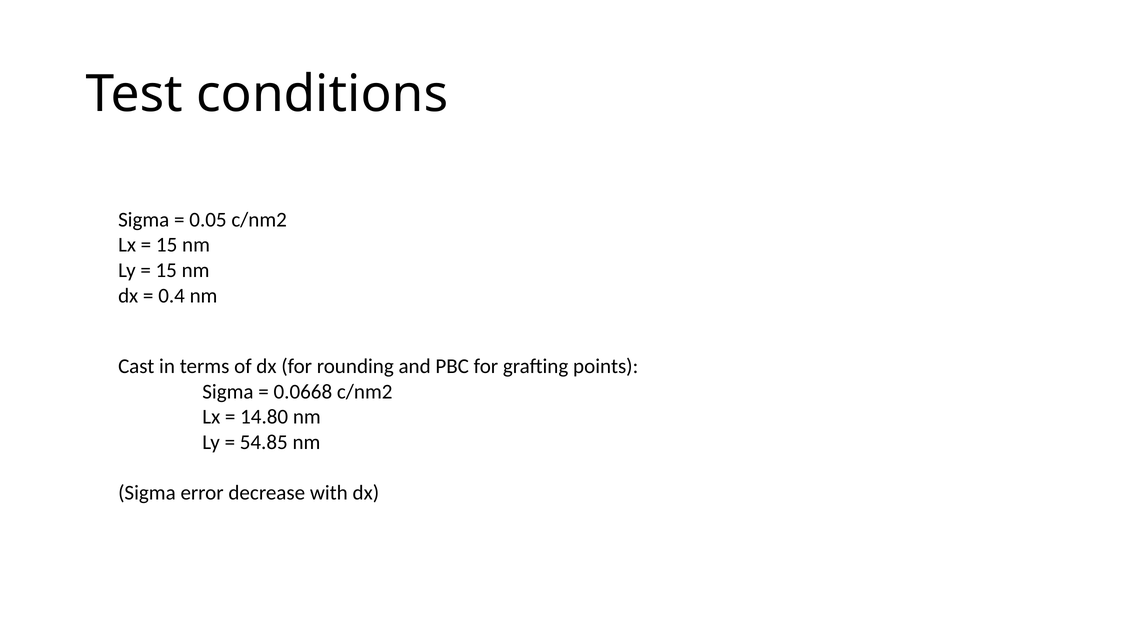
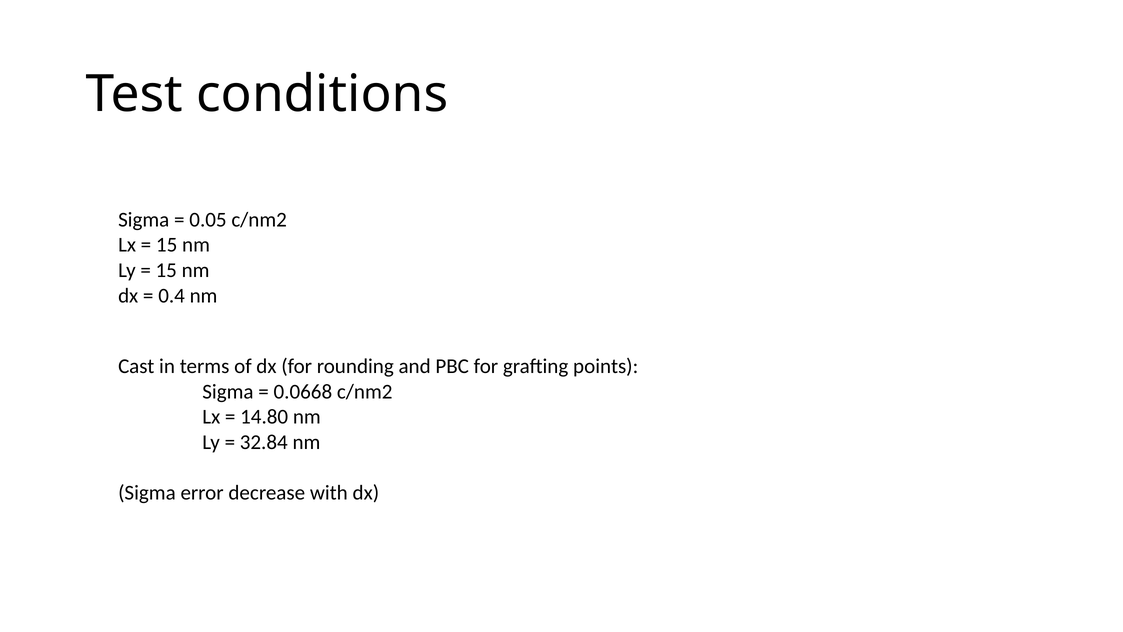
54.85: 54.85 -> 32.84
